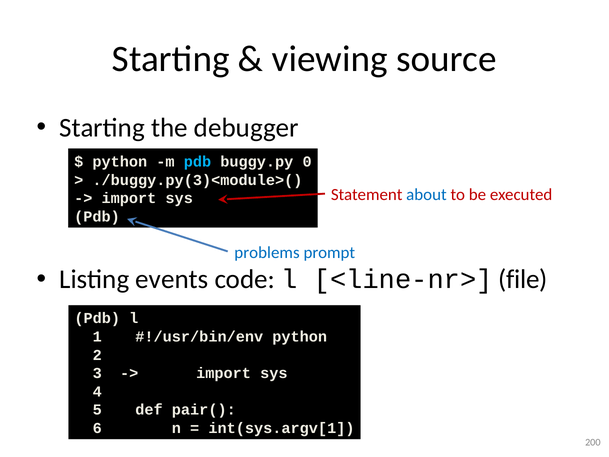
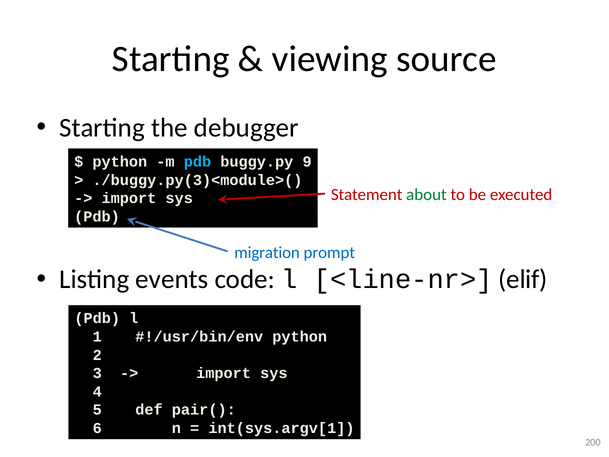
0: 0 -> 9
about colour: blue -> green
problems: problems -> migration
file: file -> elif
